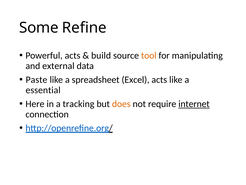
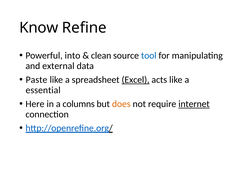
Some: Some -> Know
Powerful acts: acts -> into
build: build -> clean
tool colour: orange -> blue
Excel underline: none -> present
tracking: tracking -> columns
